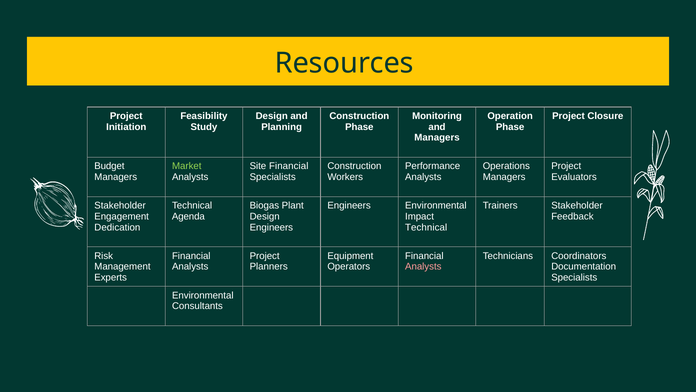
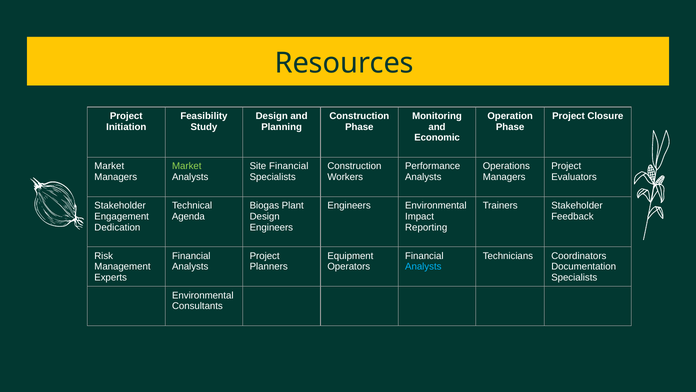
Managers at (437, 137): Managers -> Economic
Budget at (109, 166): Budget -> Market
Technical at (426, 227): Technical -> Reporting
Analysts at (423, 266) colour: pink -> light blue
